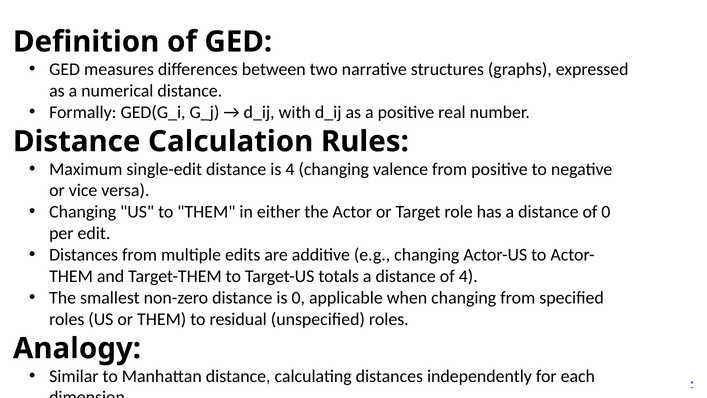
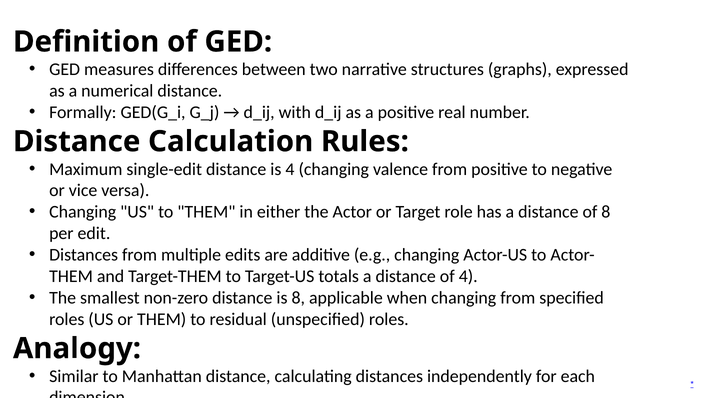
of 0: 0 -> 8
is 0: 0 -> 8
